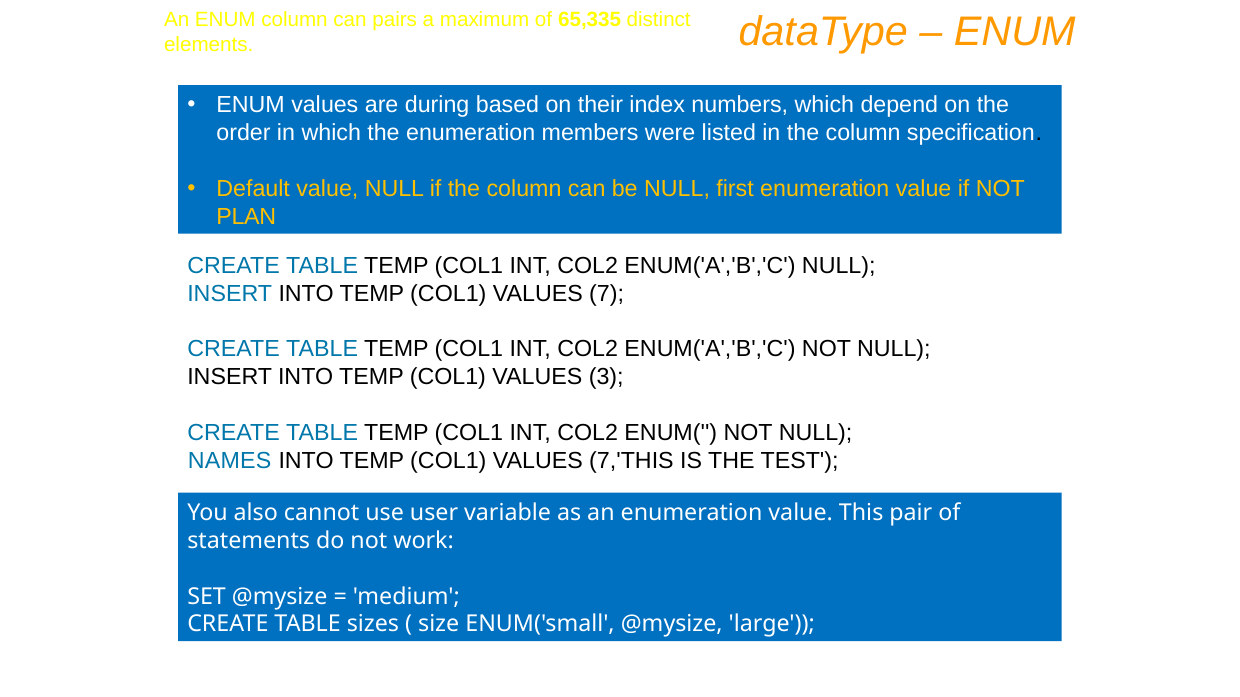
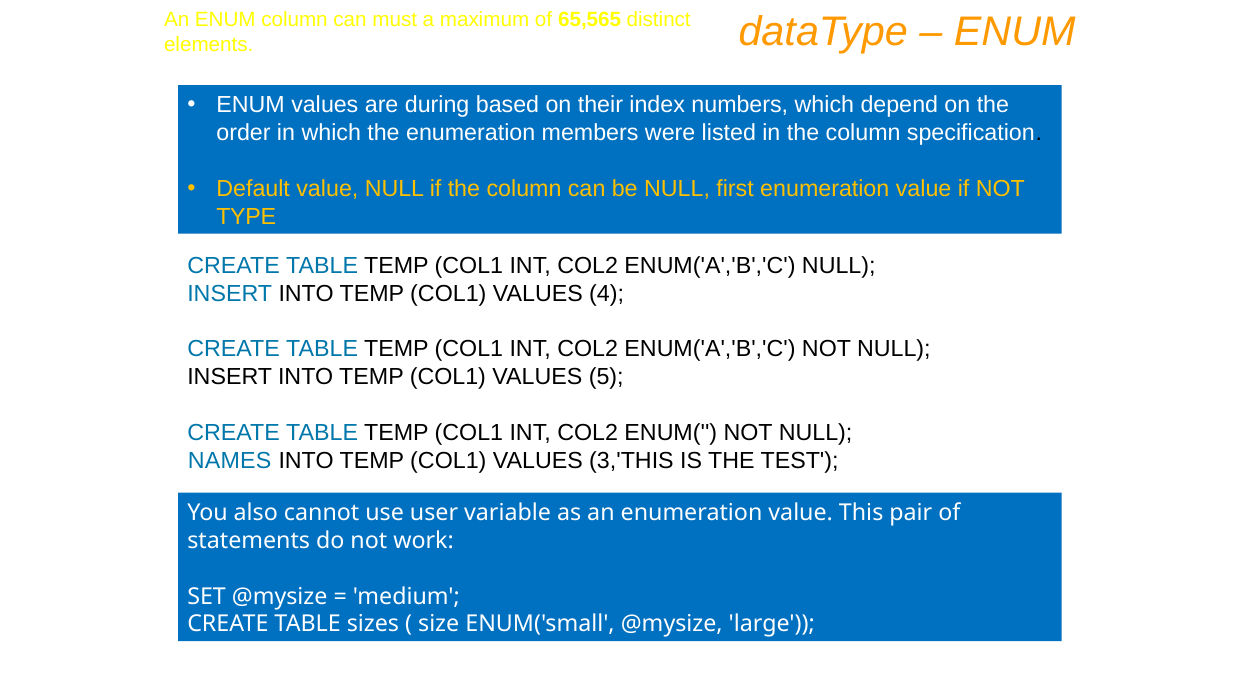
pairs: pairs -> must
65,335: 65,335 -> 65,565
PLAN: PLAN -> TYPE
7: 7 -> 4
3: 3 -> 5
7,'THIS: 7,'THIS -> 3,'THIS
